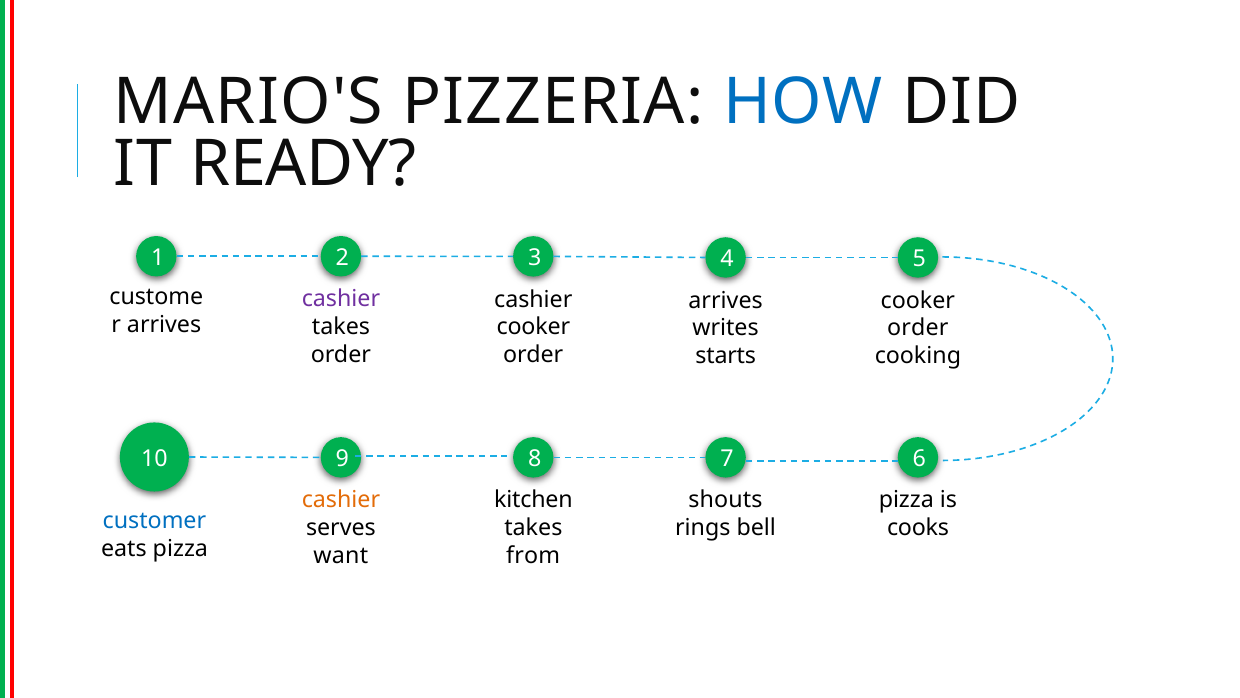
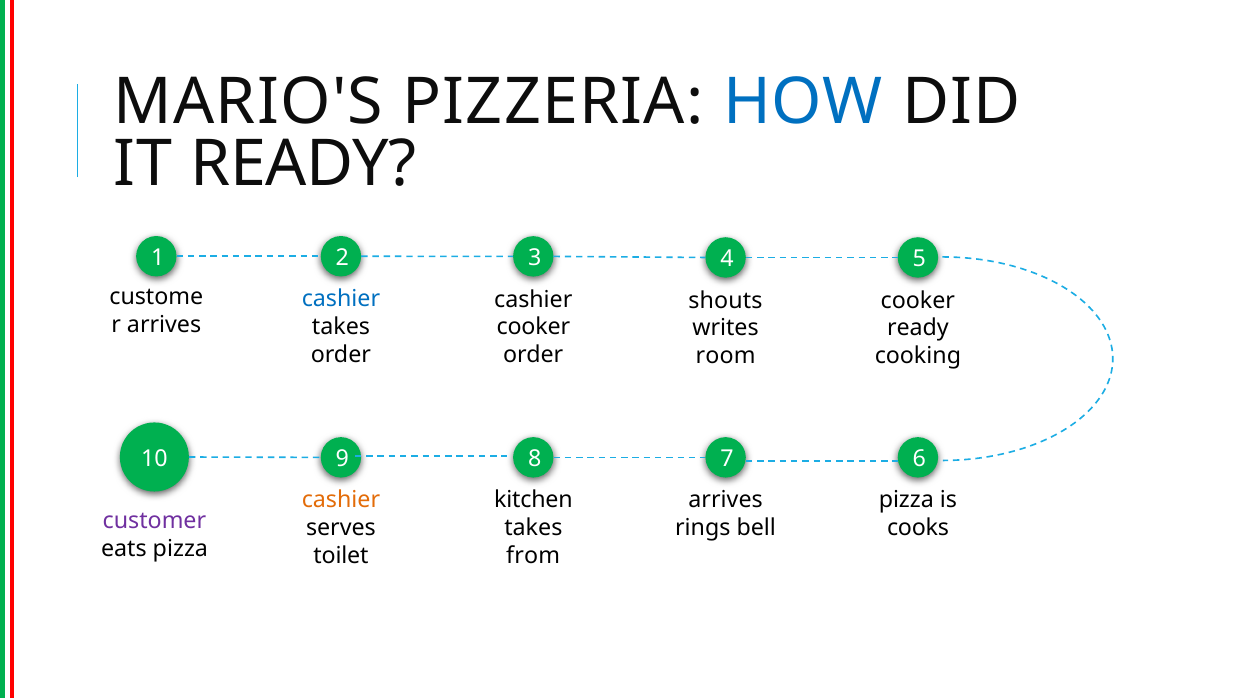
cashier at (341, 299) colour: purple -> blue
arrives at (726, 300): arrives -> shouts
order at (918, 328): order -> ready
starts: starts -> room
shouts at (726, 500): shouts -> arrives
customer colour: blue -> purple
want: want -> toilet
